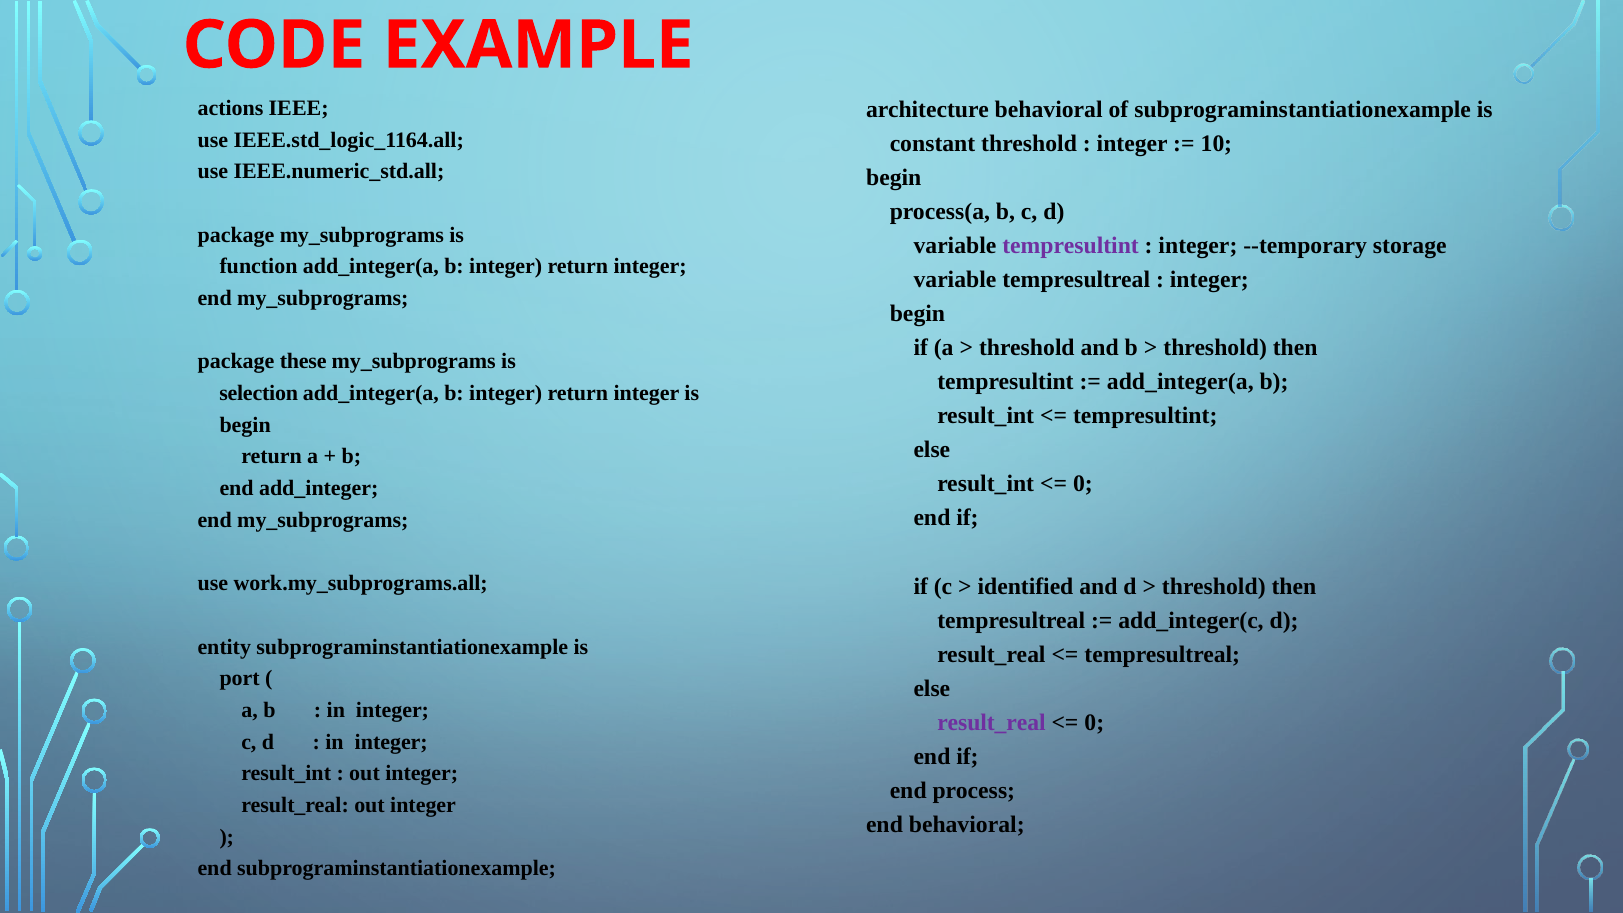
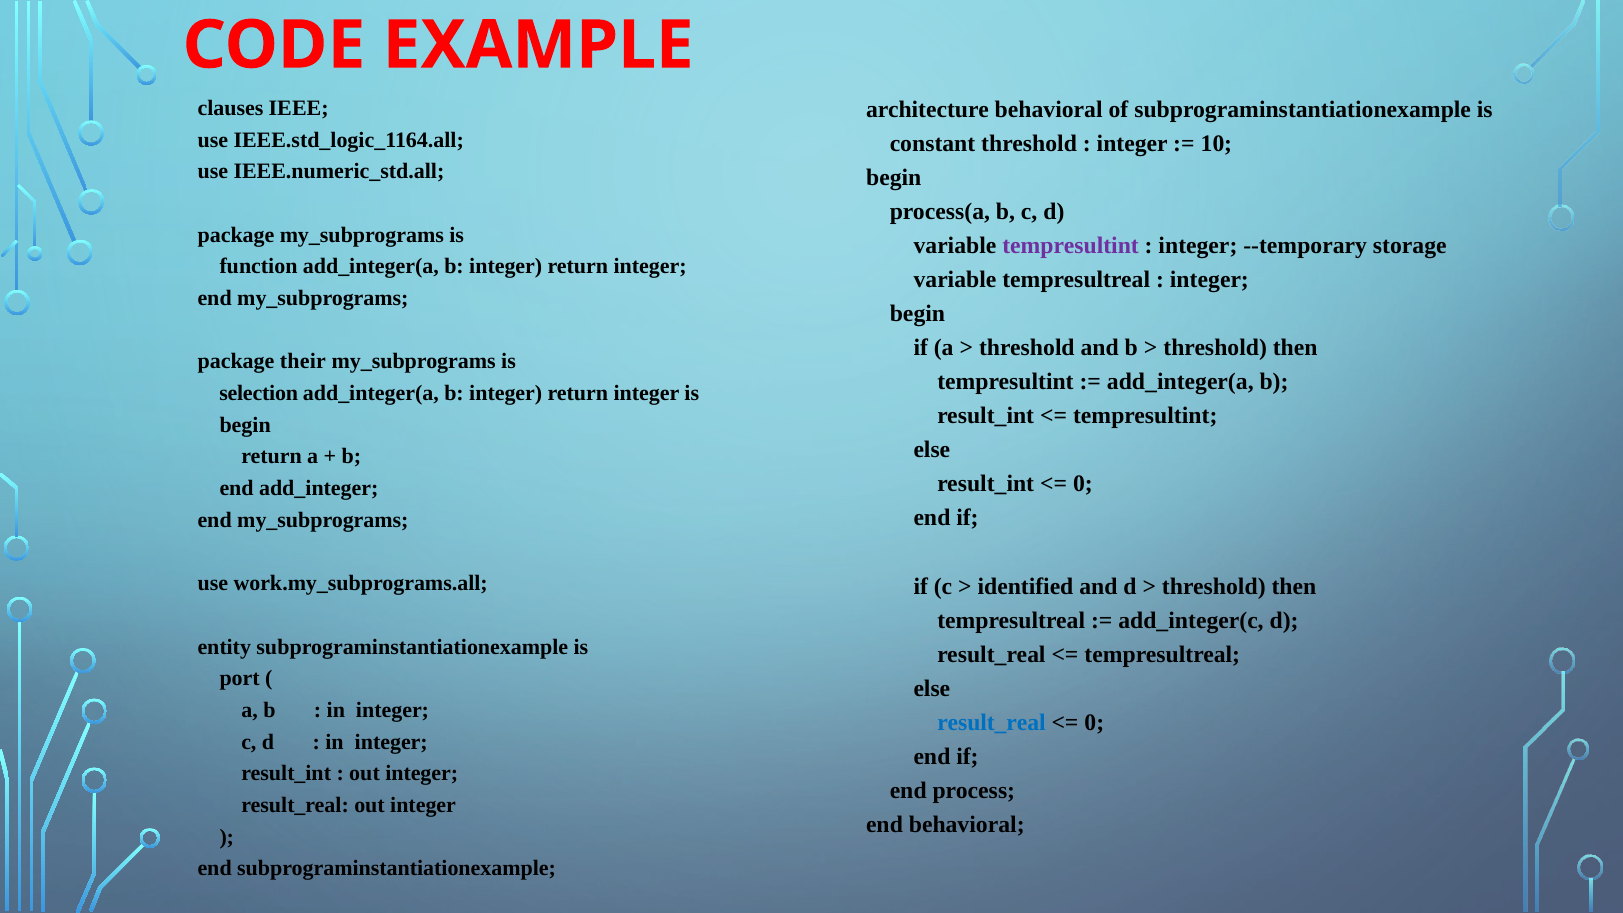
actions: actions -> clauses
these: these -> their
result_real at (991, 723) colour: purple -> blue
